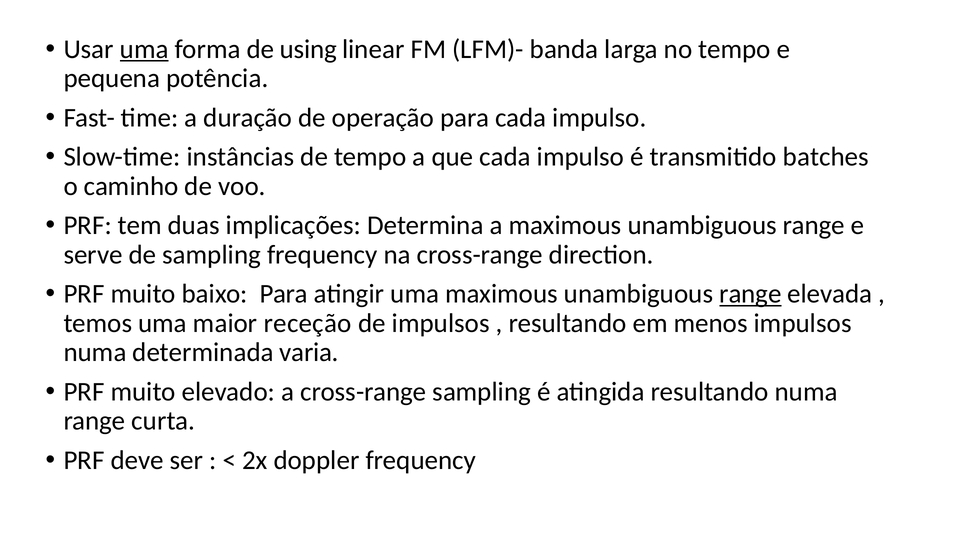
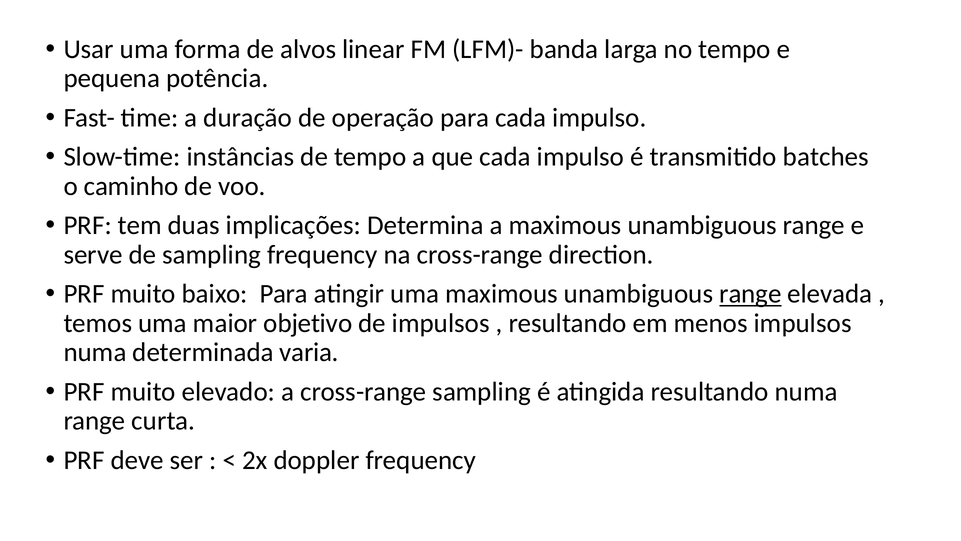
uma at (144, 49) underline: present -> none
using: using -> alvos
receção: receção -> objetivo
